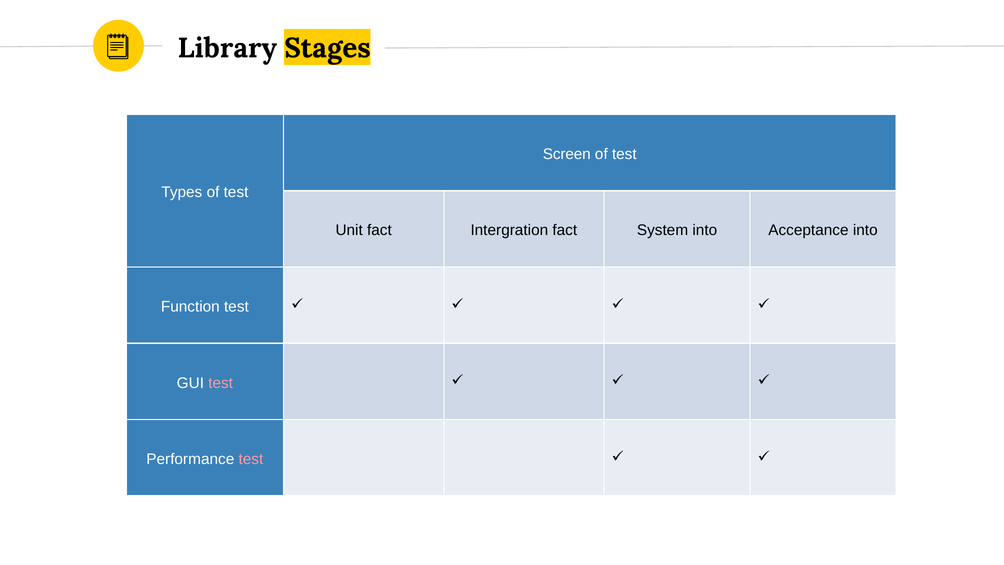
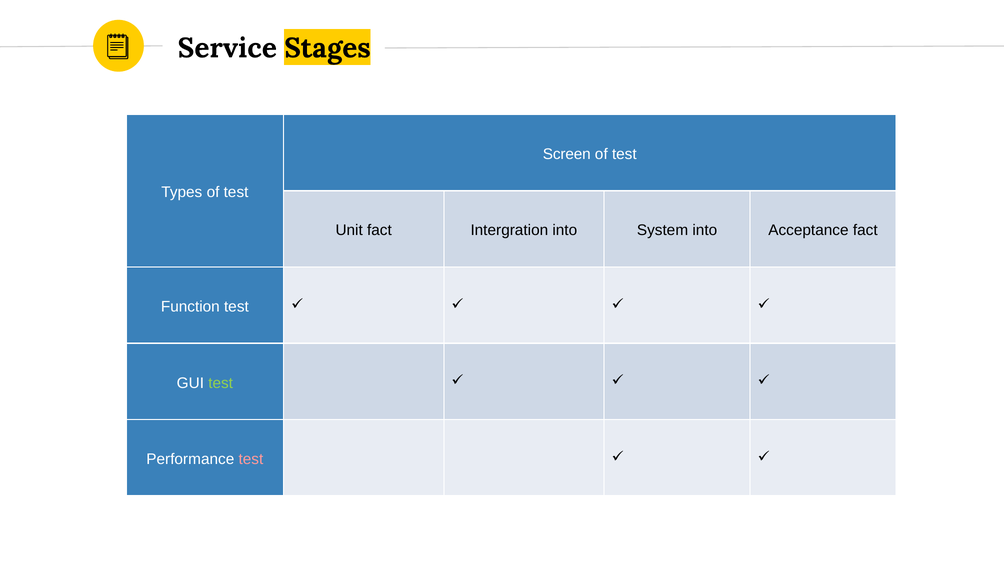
Library: Library -> Service
Intergration fact: fact -> into
Acceptance into: into -> fact
test at (221, 383) colour: pink -> light green
